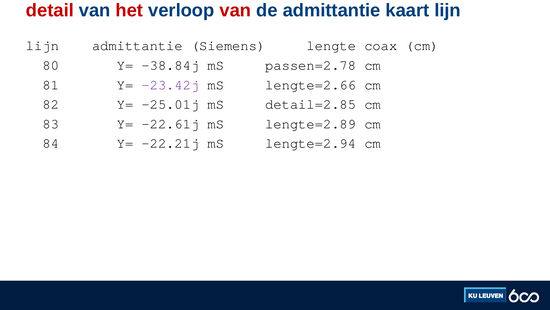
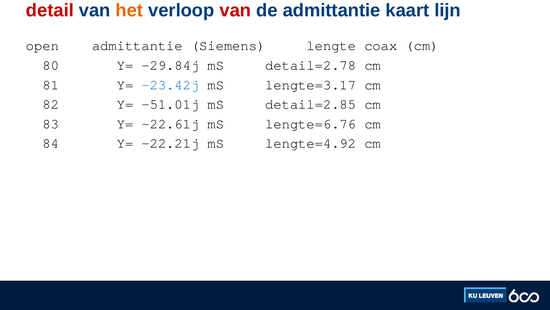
het colour: red -> orange
lijn at (42, 46): lijn -> open
-38.84j: -38.84j -> -29.84j
passen=2.78: passen=2.78 -> detail=2.78
-23.42j colour: purple -> blue
lengte=2.66: lengte=2.66 -> lengte=3.17
-25.01j: -25.01j -> -51.01j
lengte=2.89: lengte=2.89 -> lengte=6.76
lengte=2.94: lengte=2.94 -> lengte=4.92
